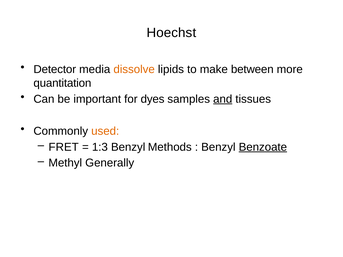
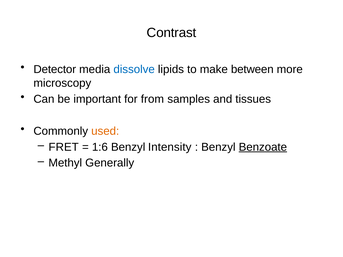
Hoechst: Hoechst -> Contrast
dissolve colour: orange -> blue
quantitation: quantitation -> microscopy
dyes: dyes -> from
and underline: present -> none
1:3: 1:3 -> 1:6
Methods: Methods -> Intensity
